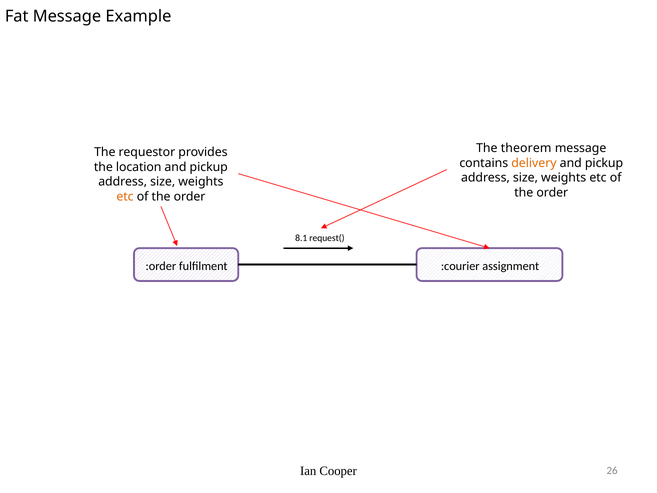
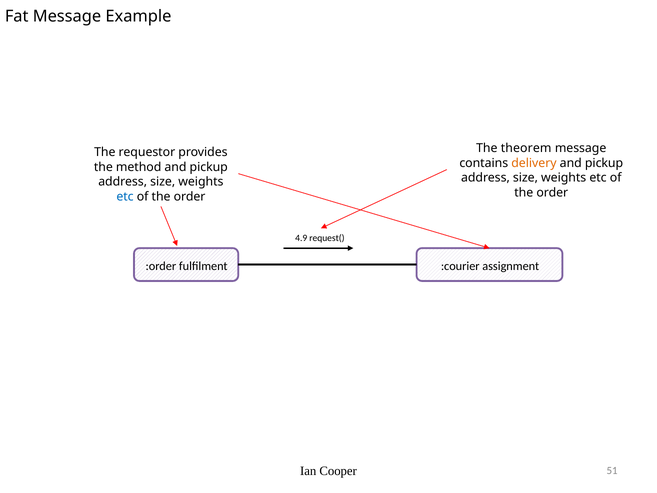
location: location -> method
etc at (125, 197) colour: orange -> blue
8.1: 8.1 -> 4.9
26: 26 -> 51
